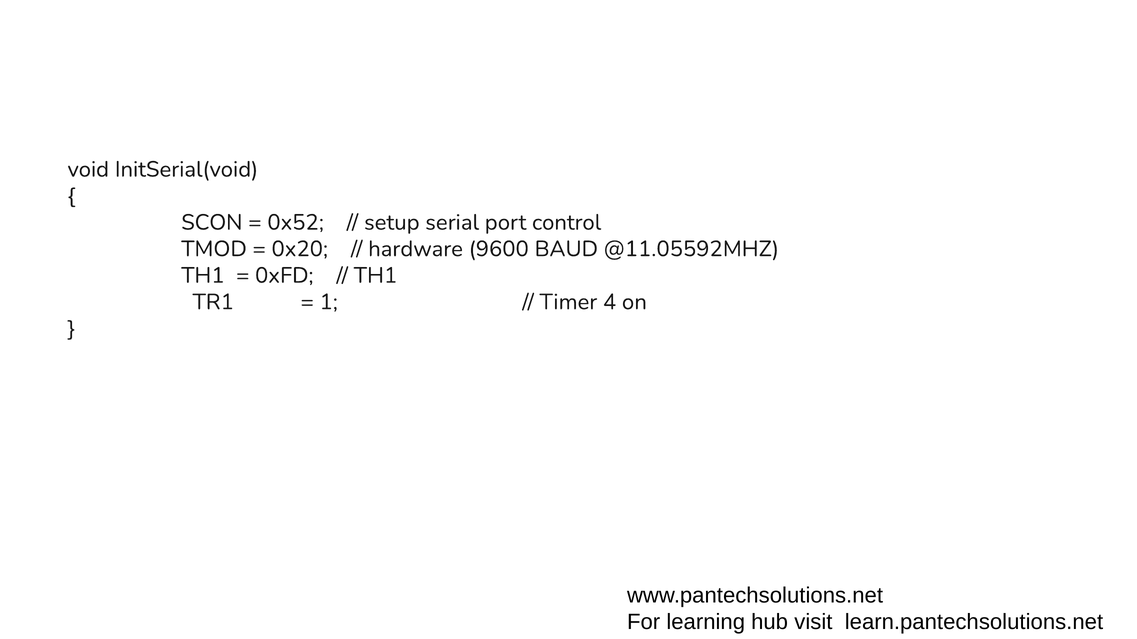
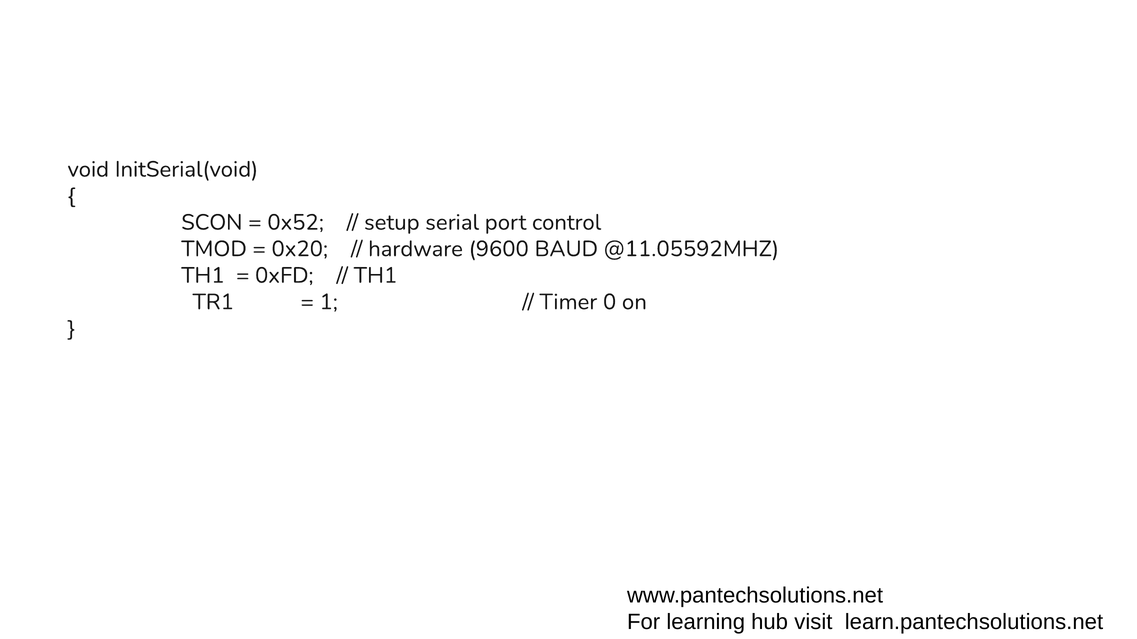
4: 4 -> 0
